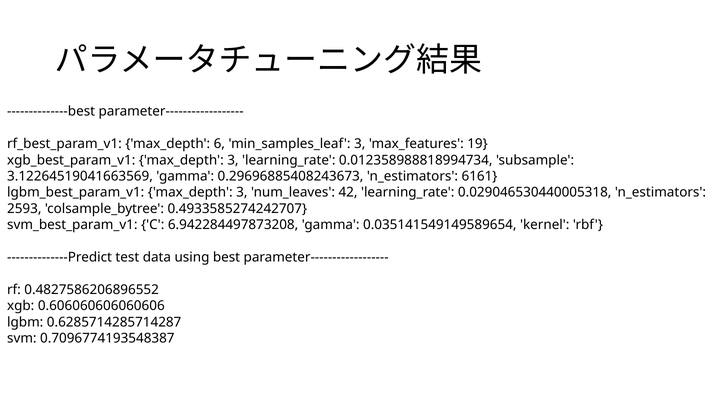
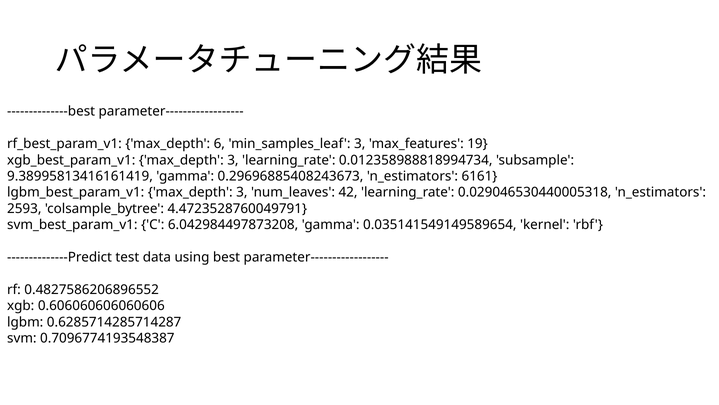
3.12264519041663569: 3.12264519041663569 -> 9.38995813416161419
0.4933585274242707: 0.4933585274242707 -> 4.4723528760049791
6.942284497873208: 6.942284497873208 -> 6.042984497873208
